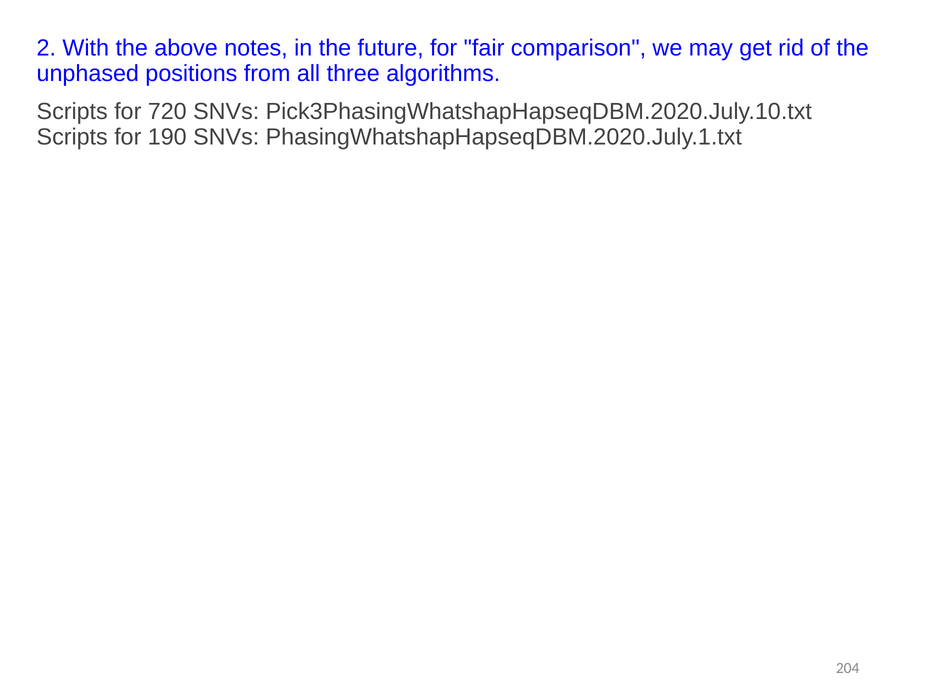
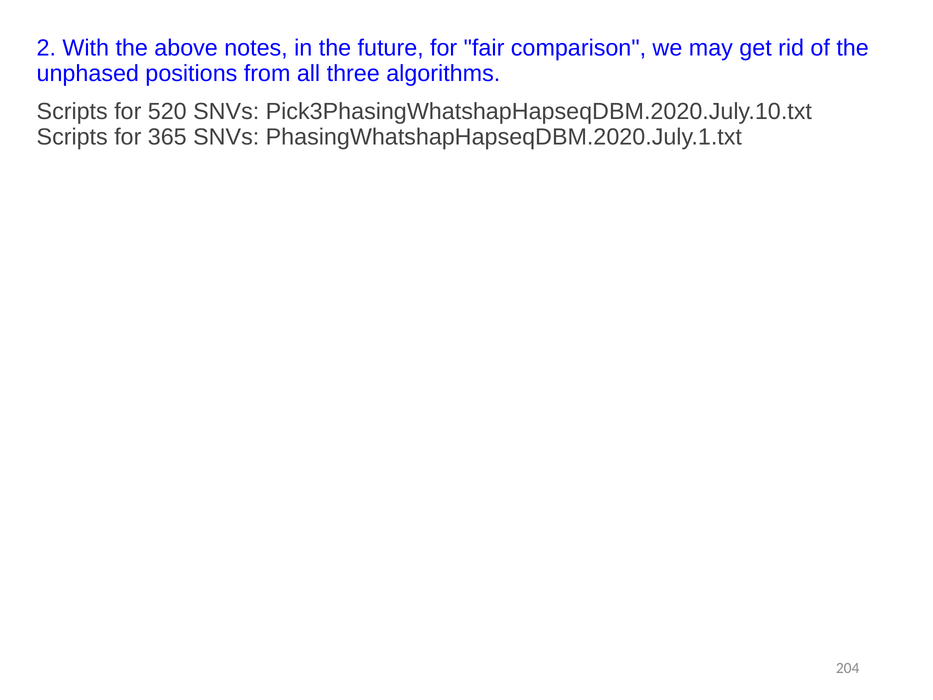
720: 720 -> 520
190: 190 -> 365
